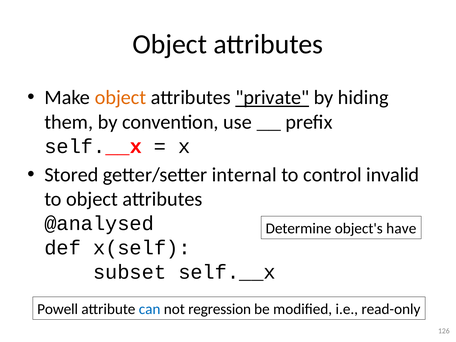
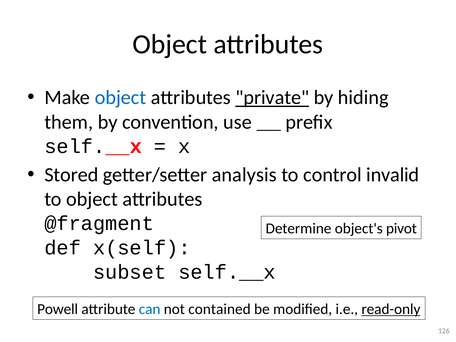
object at (120, 98) colour: orange -> blue
internal: internal -> analysis
@analysed: @analysed -> @fragment
have: have -> pivot
regression: regression -> contained
read-only underline: none -> present
